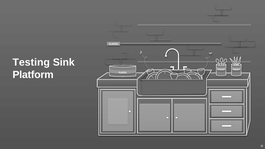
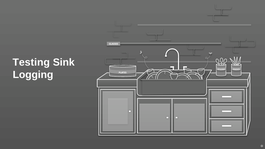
Platform: Platform -> Logging
